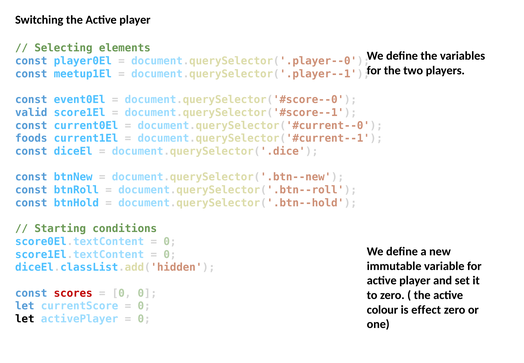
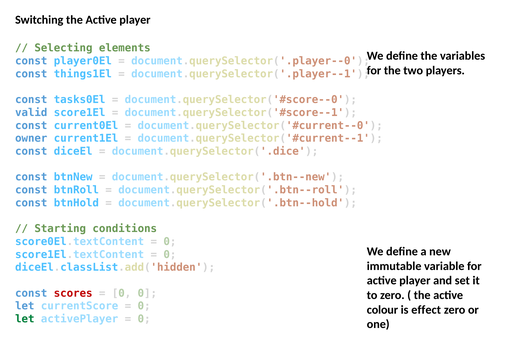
meetup1El: meetup1El -> things1El
event0El: event0El -> tasks0El
foods: foods -> owner
let at (25, 319) colour: black -> green
